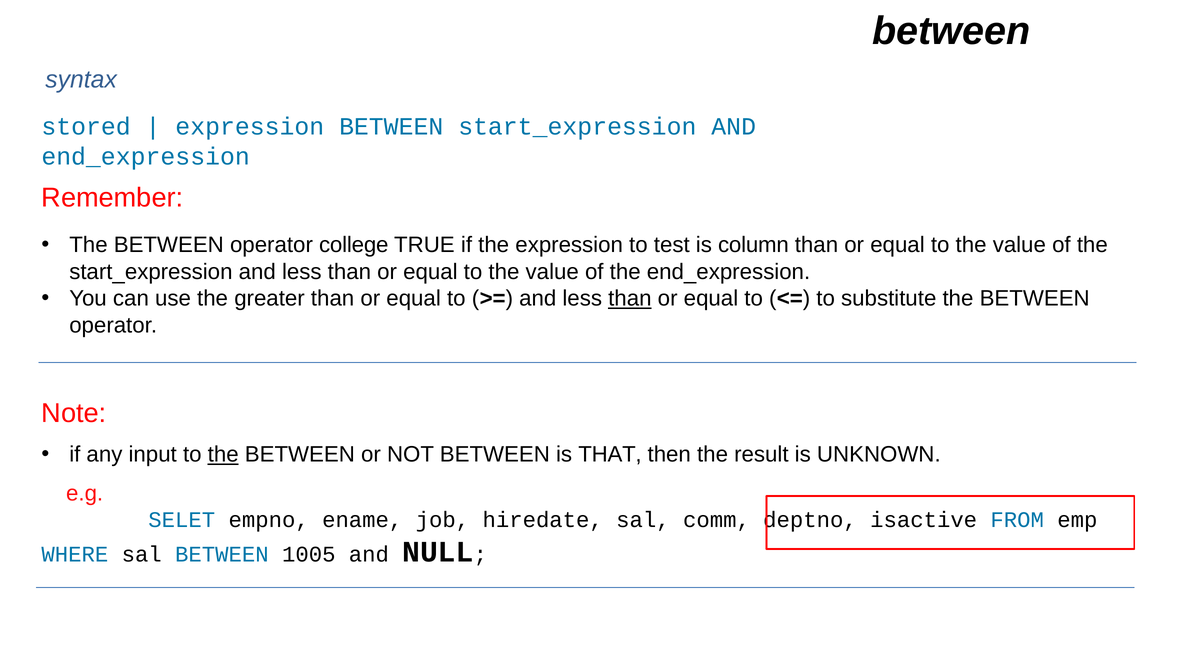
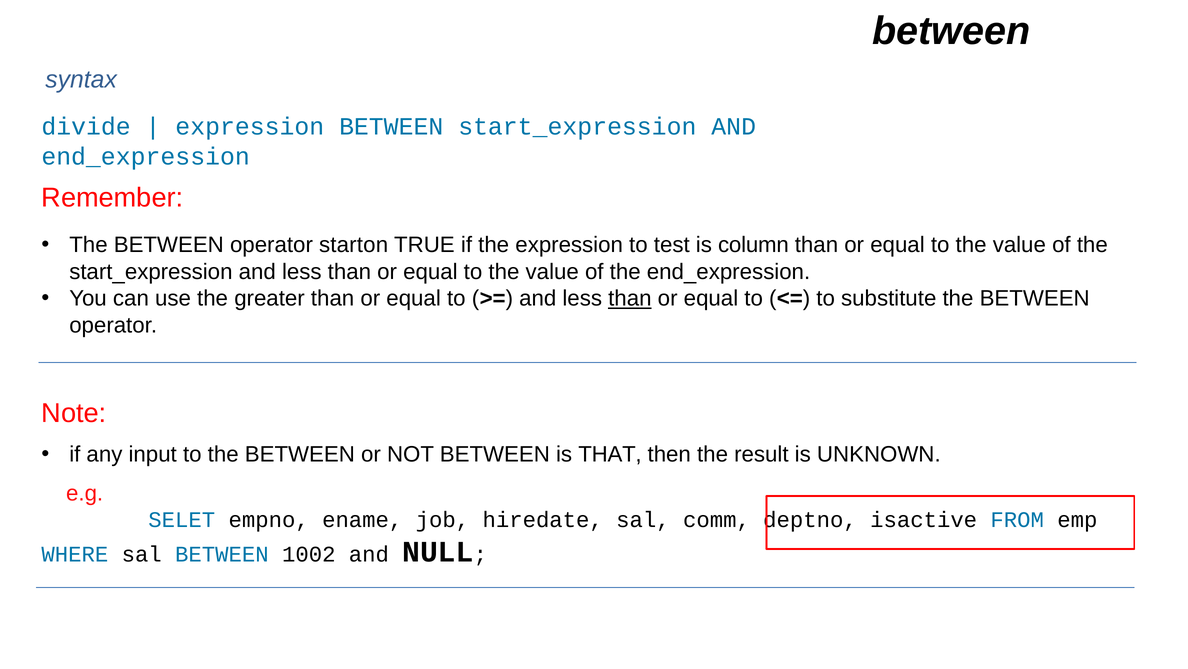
stored: stored -> divide
college: college -> starton
the at (223, 454) underline: present -> none
1005: 1005 -> 1002
